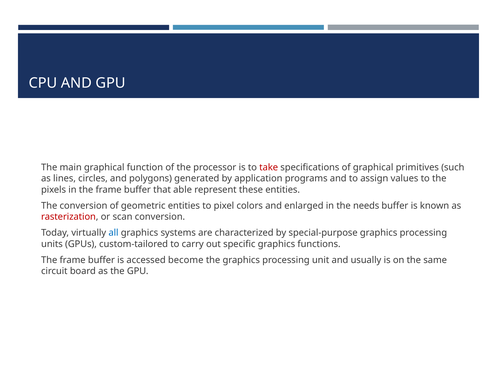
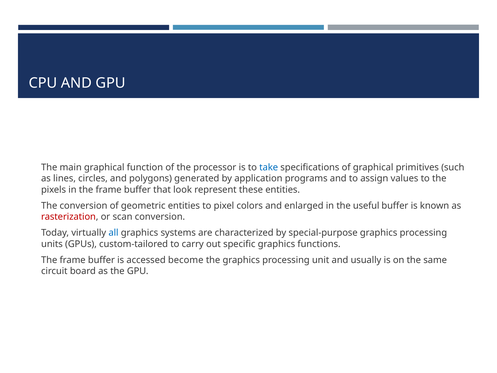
take colour: red -> blue
able: able -> look
needs: needs -> useful
